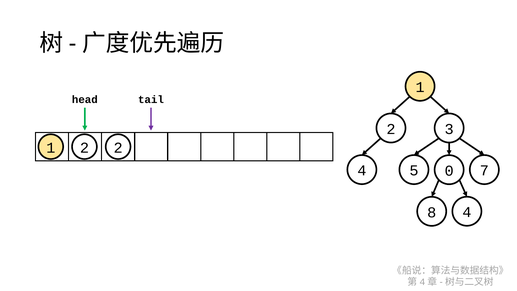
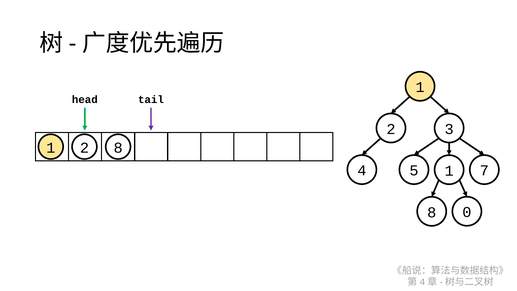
2 2: 2 -> 8
5 0: 0 -> 1
8 4: 4 -> 0
